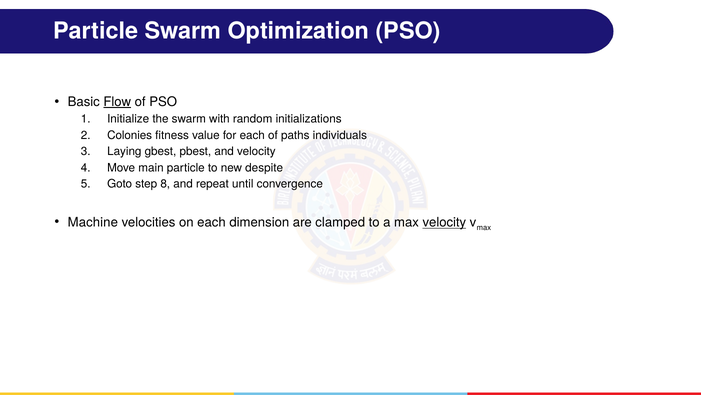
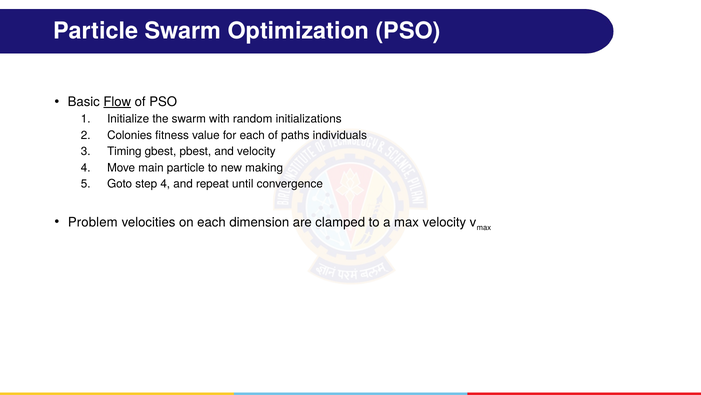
Laying: Laying -> Timing
despite: despite -> making
step 8: 8 -> 4
Machine: Machine -> Problem
velocity at (444, 222) underline: present -> none
